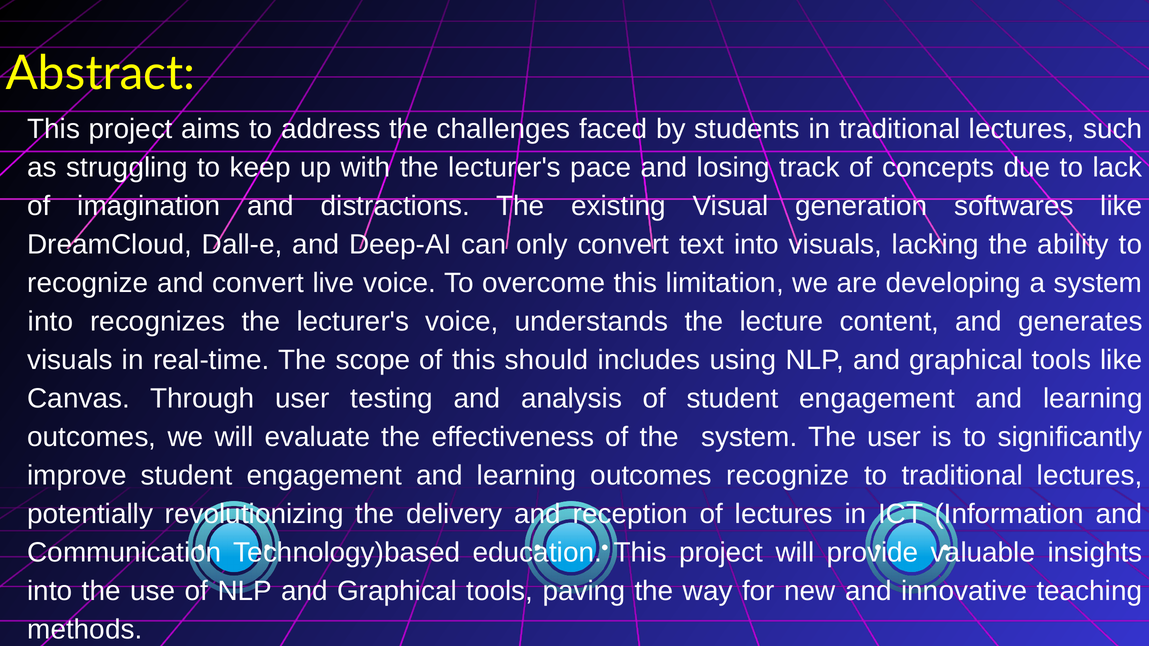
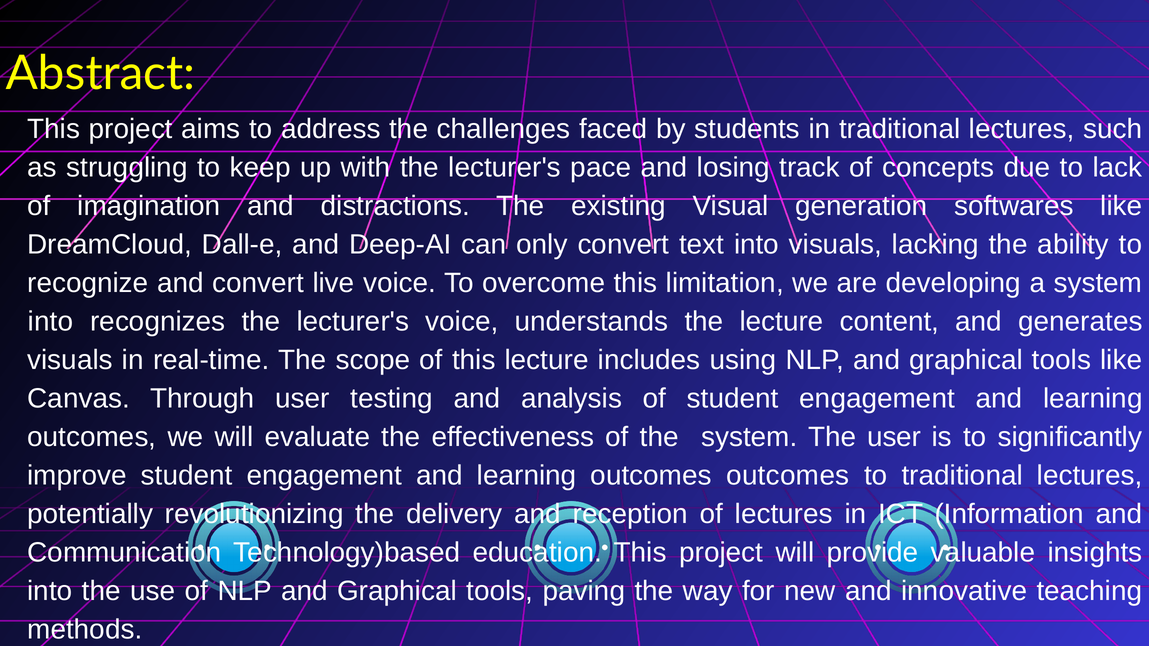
this should: should -> lecture
outcomes recognize: recognize -> outcomes
